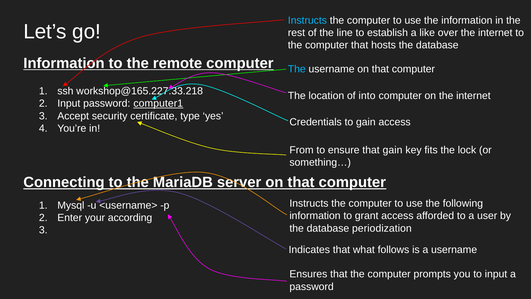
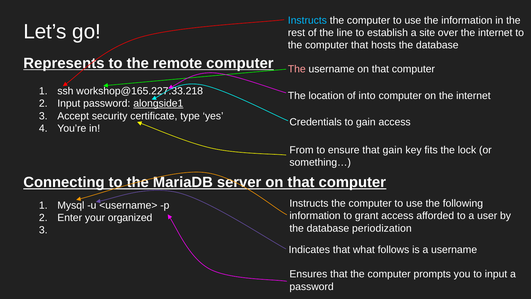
like: like -> site
Information at (64, 63): Information -> Represents
The at (297, 69) colour: light blue -> pink
computer1: computer1 -> alongside1
according: according -> organized
